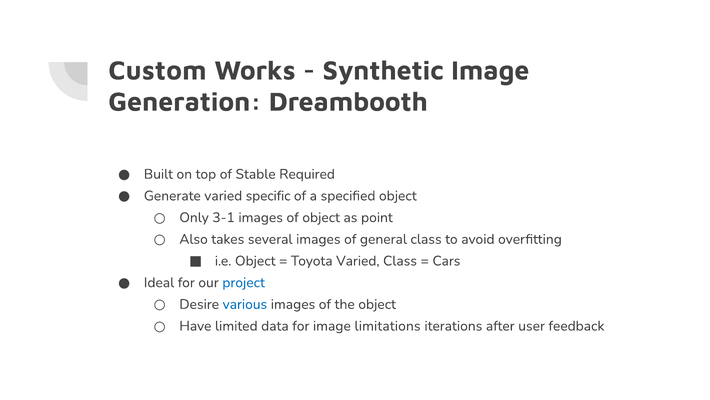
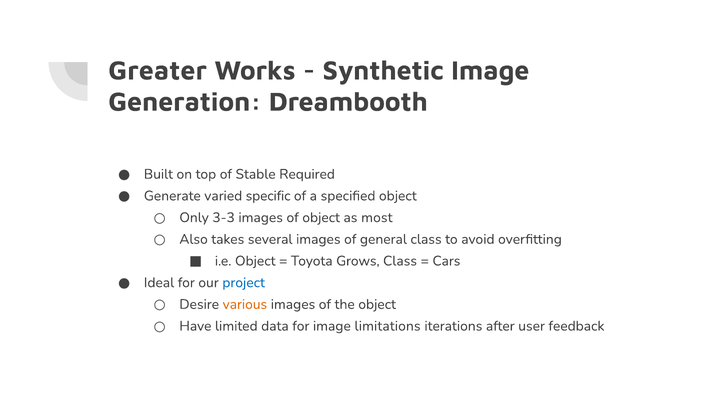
Custom: Custom -> Greater
3-1: 3-1 -> 3-3
point: point -> most
Toyota Varied: Varied -> Grows
various colour: blue -> orange
